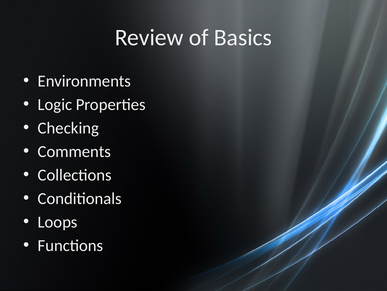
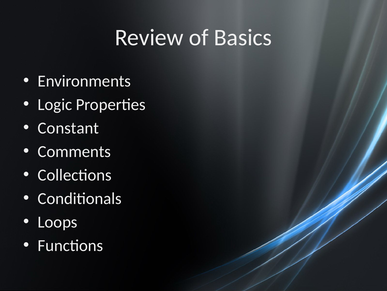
Checking: Checking -> Constant
